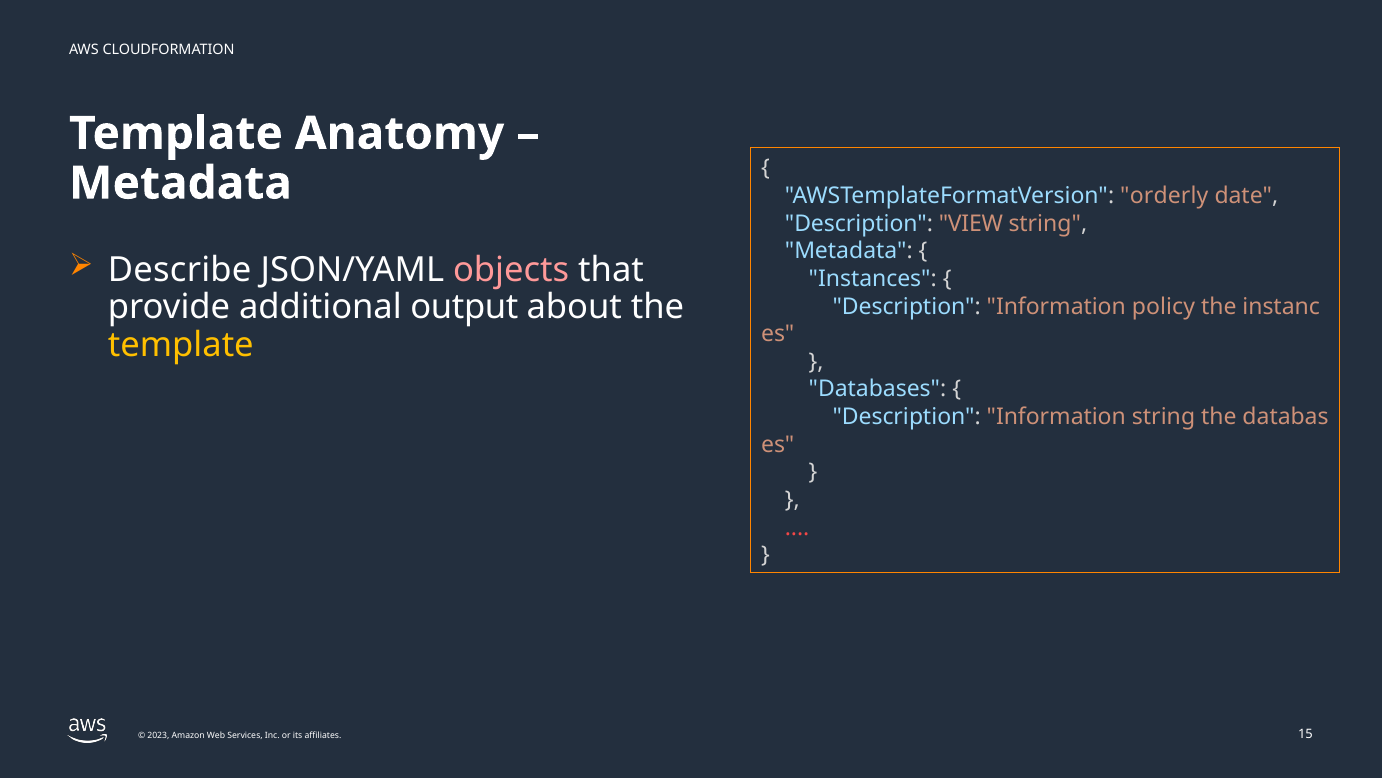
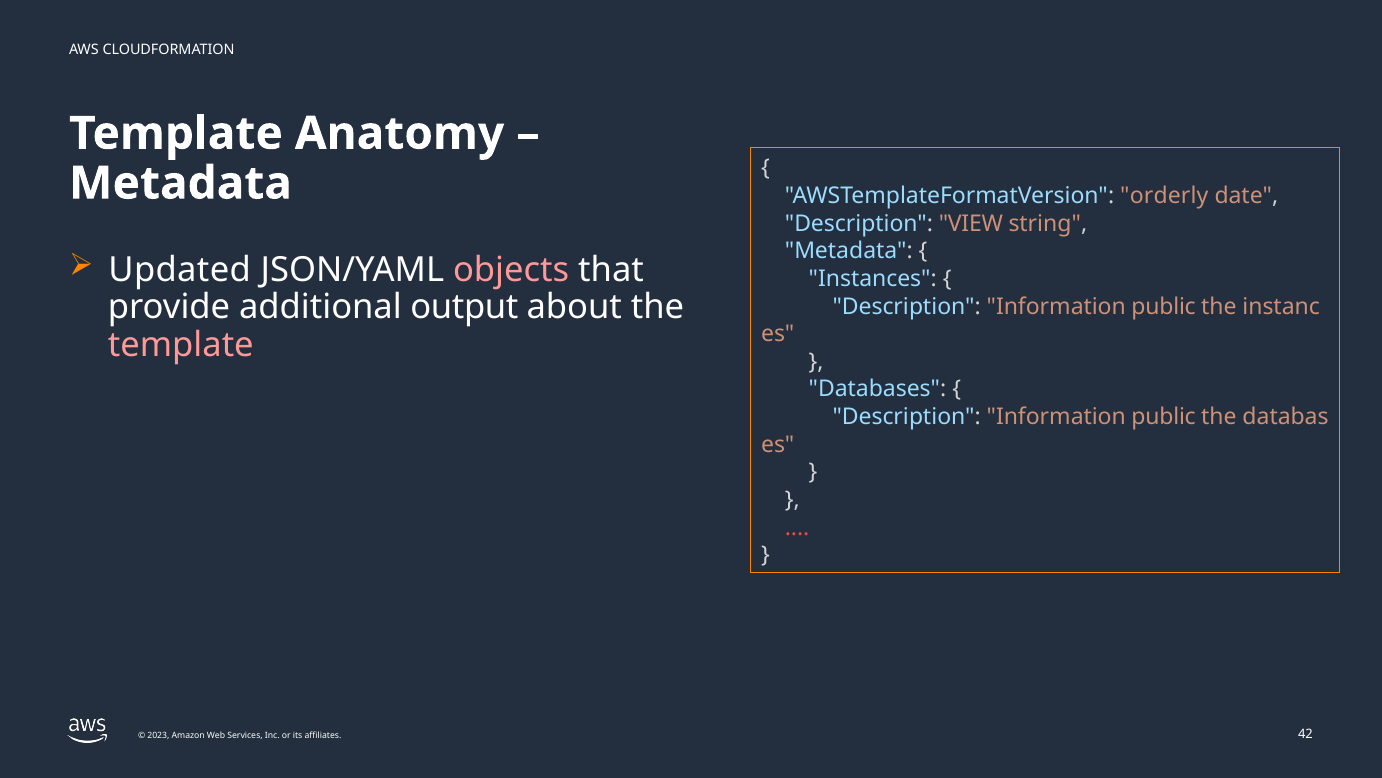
Describe: Describe -> Updated
policy at (1163, 306): policy -> public
template at (181, 344) colour: yellow -> pink
string at (1163, 417): string -> public
15: 15 -> 42
